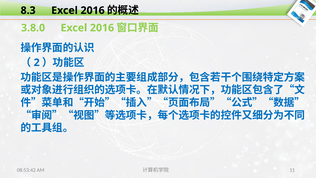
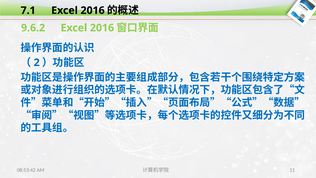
8.3: 8.3 -> 7.1
3.8.0: 3.8.0 -> 9.6.2
